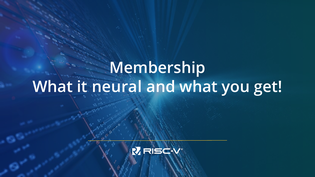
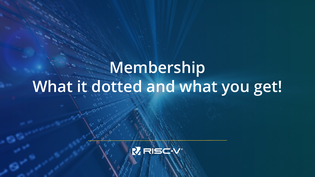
neural: neural -> dotted
